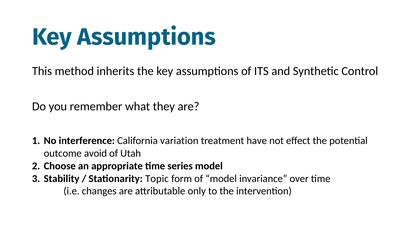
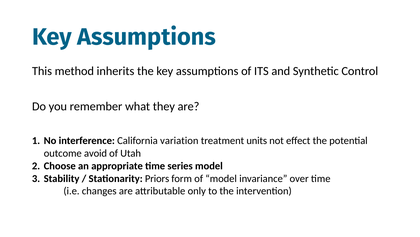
have: have -> units
Topic: Topic -> Priors
